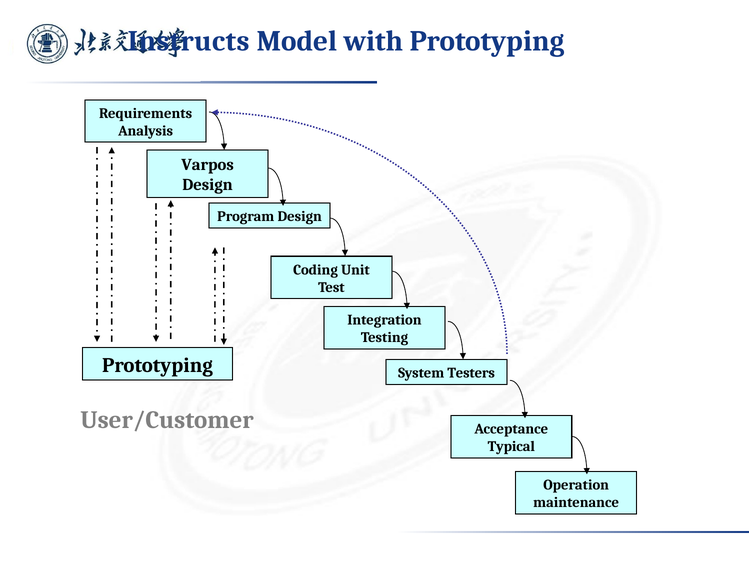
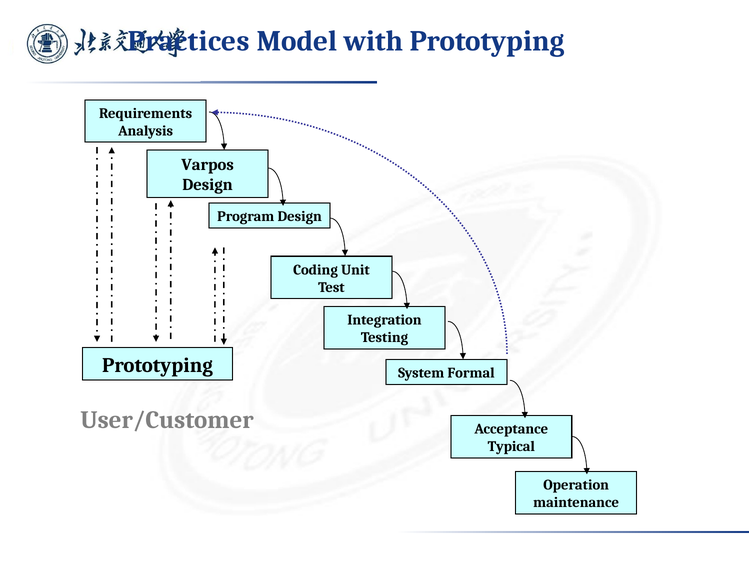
Instructs: Instructs -> Practices
Testers: Testers -> Formal
